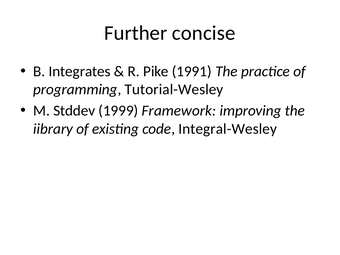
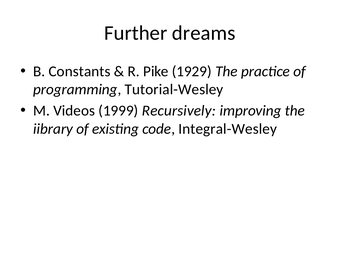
concise: concise -> dreams
Integrates: Integrates -> Constants
1991: 1991 -> 1929
Stddev: Stddev -> Videos
Framework: Framework -> Recursively
